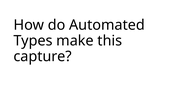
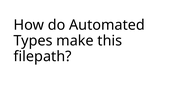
capture: capture -> filepath
